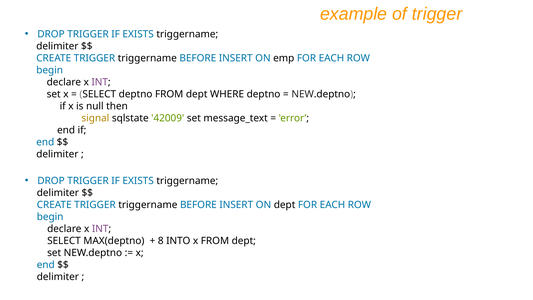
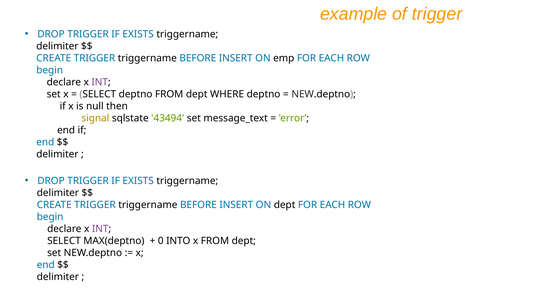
42009: 42009 -> 43494
8: 8 -> 0
